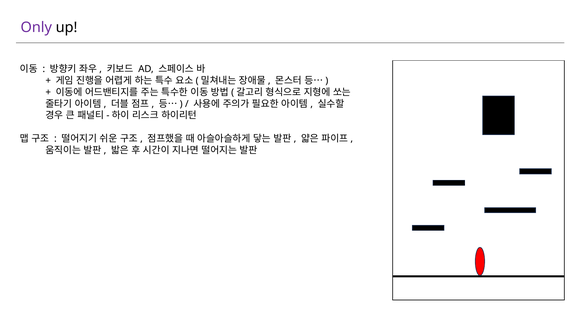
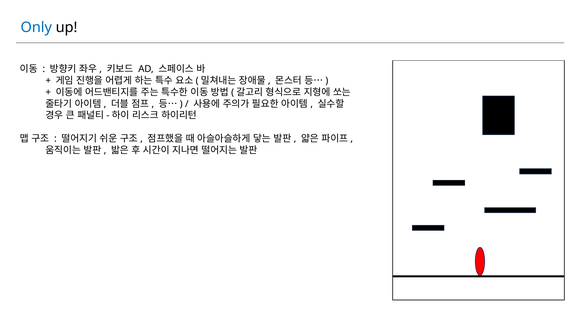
Only colour: purple -> blue
